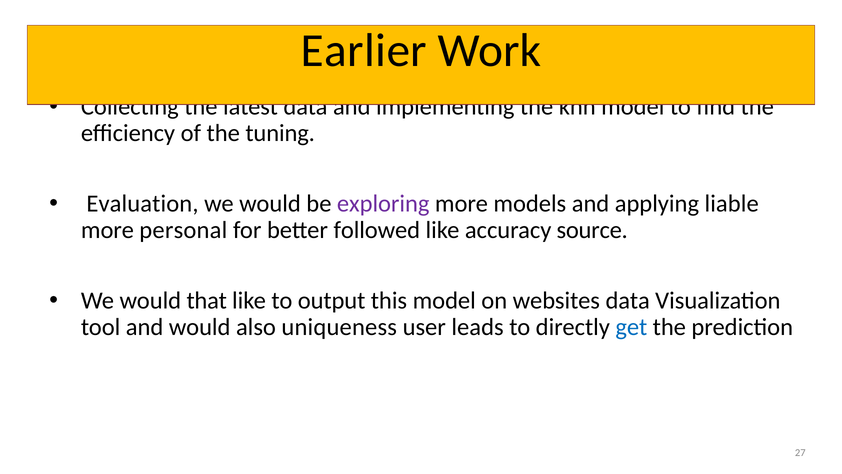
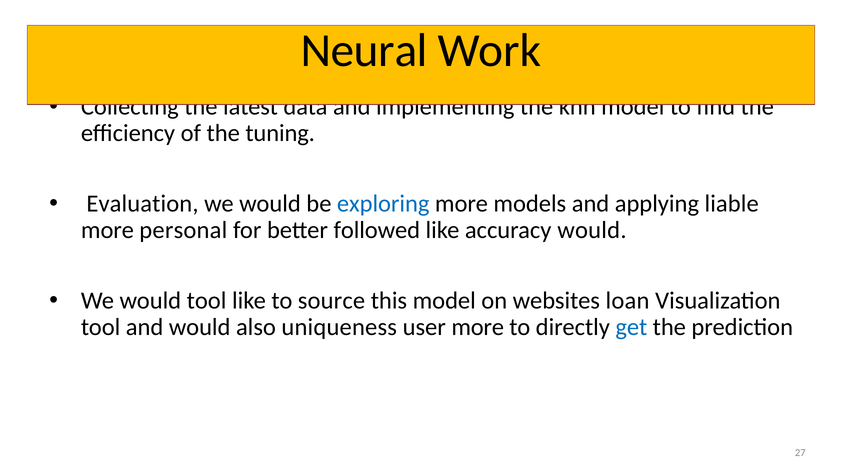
Earlier: Earlier -> Neural
exploring colour: purple -> blue
accuracy source: source -> would
would that: that -> tool
output: output -> source
websites data: data -> loan
user leads: leads -> more
